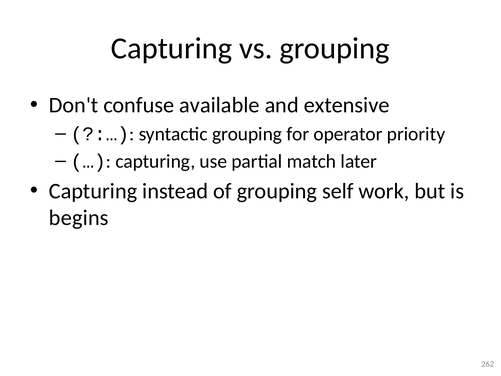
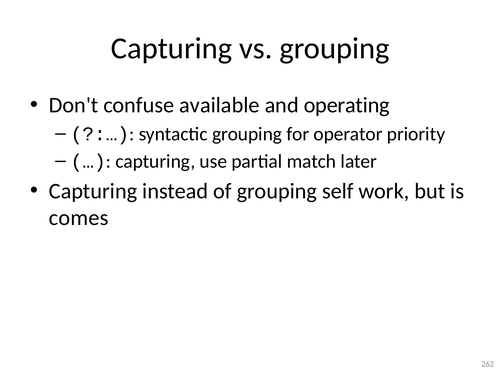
extensive: extensive -> operating
begins: begins -> comes
